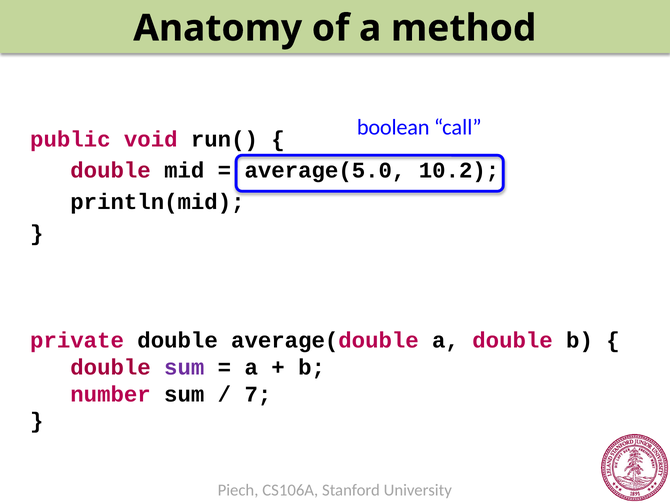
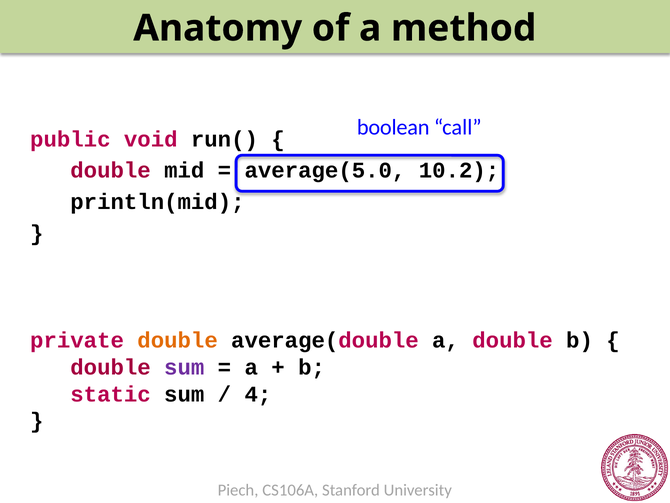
double at (178, 340) colour: black -> orange
number: number -> static
7: 7 -> 4
